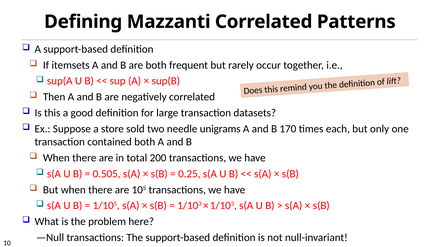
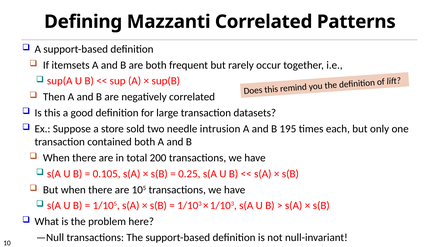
unigrams: unigrams -> intrusion
170: 170 -> 195
0.505: 0.505 -> 0.105
